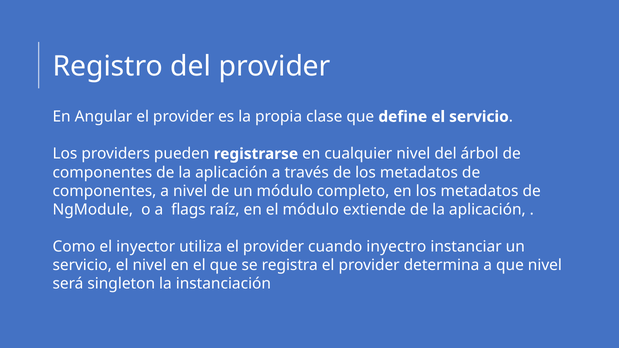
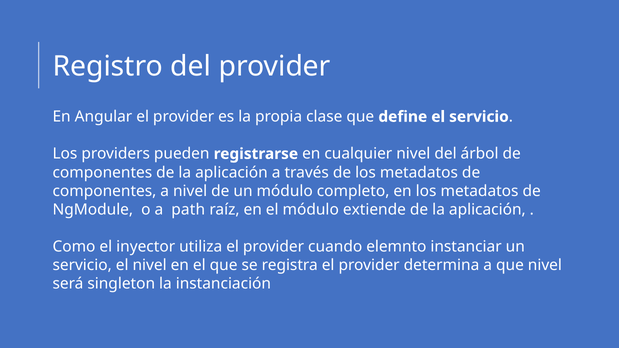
flags: flags -> path
inyectro: inyectro -> elemnto
